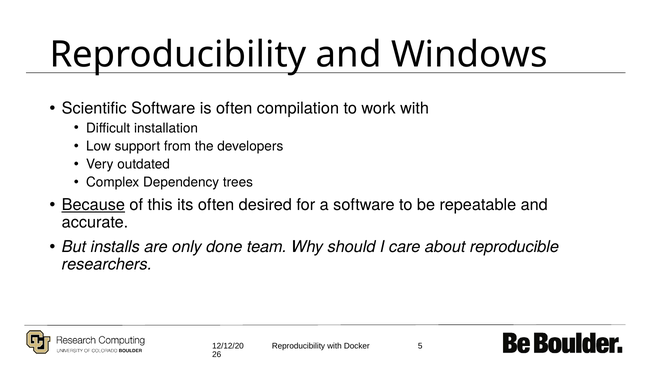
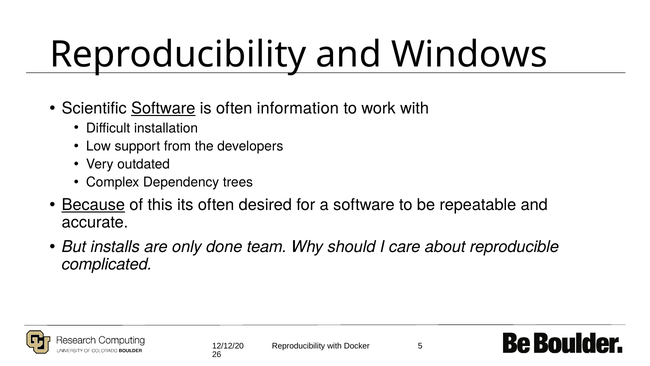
Software at (163, 108) underline: none -> present
compilation: compilation -> information
researchers: researchers -> complicated
